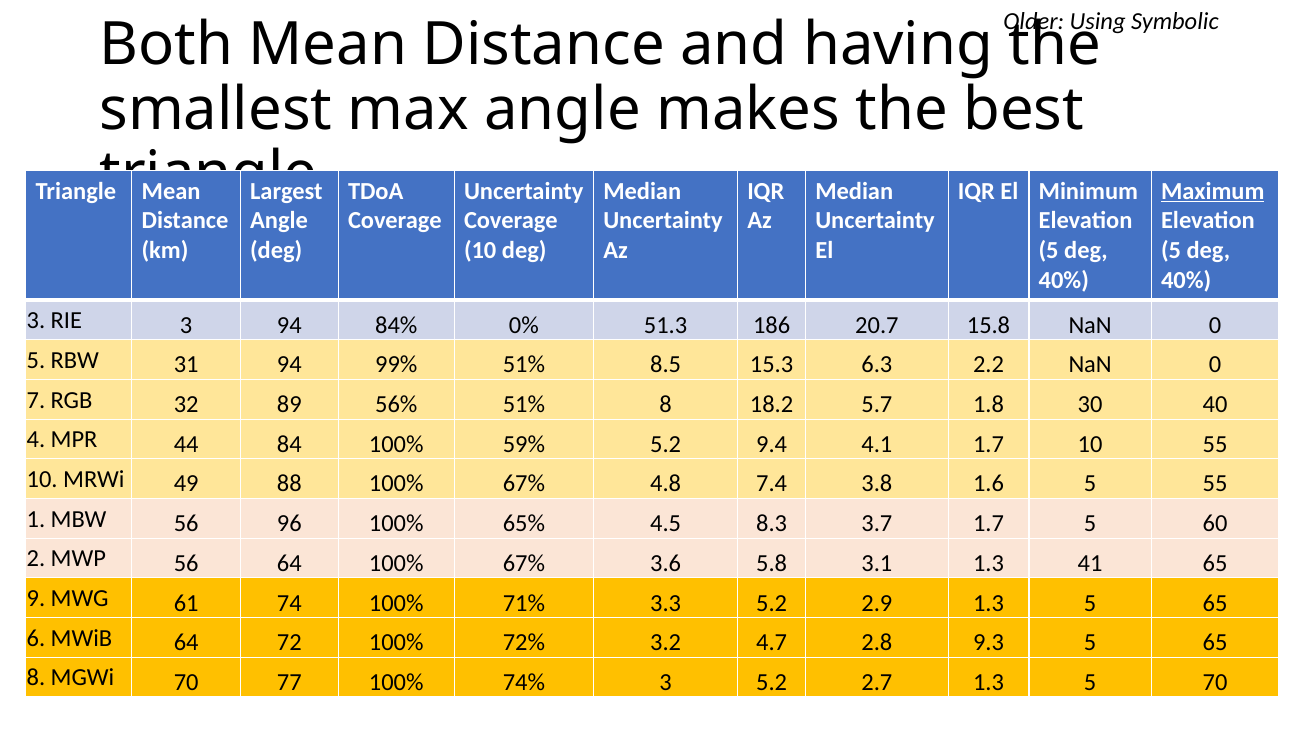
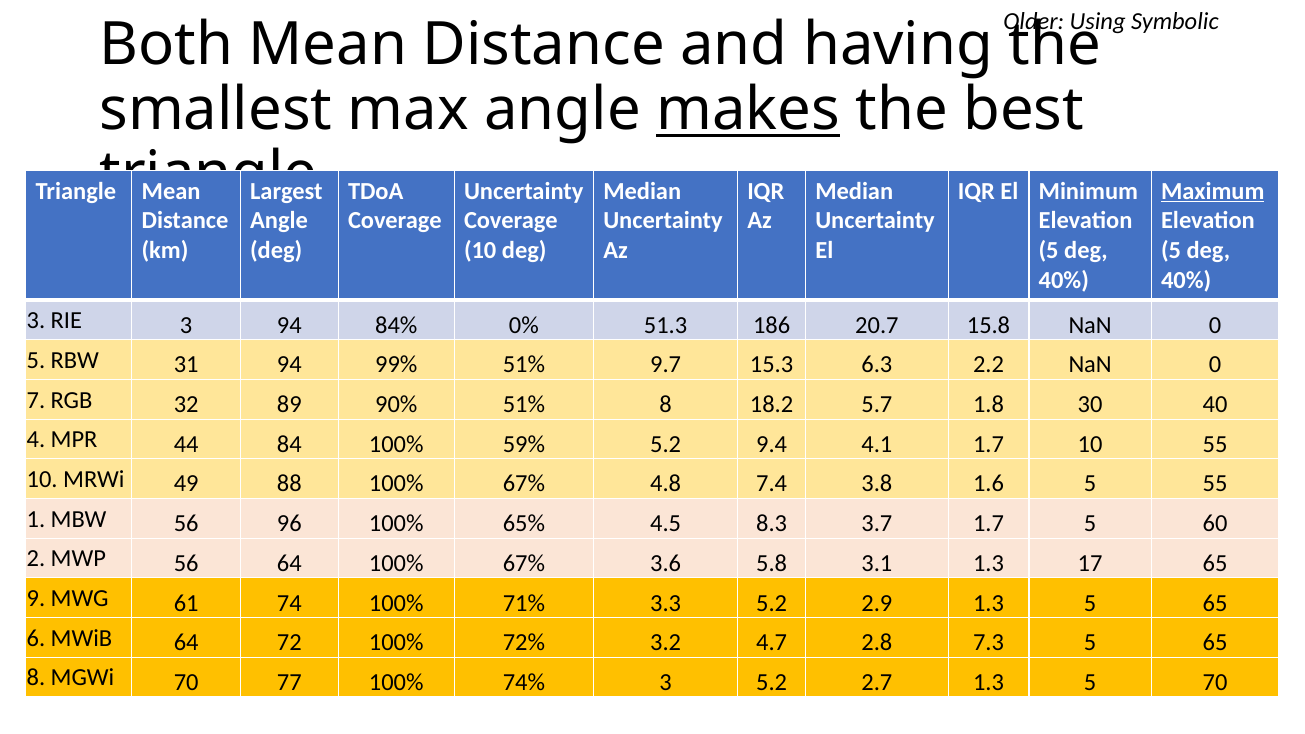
makes underline: none -> present
8.5: 8.5 -> 9.7
56%: 56% -> 90%
41: 41 -> 17
9.3: 9.3 -> 7.3
